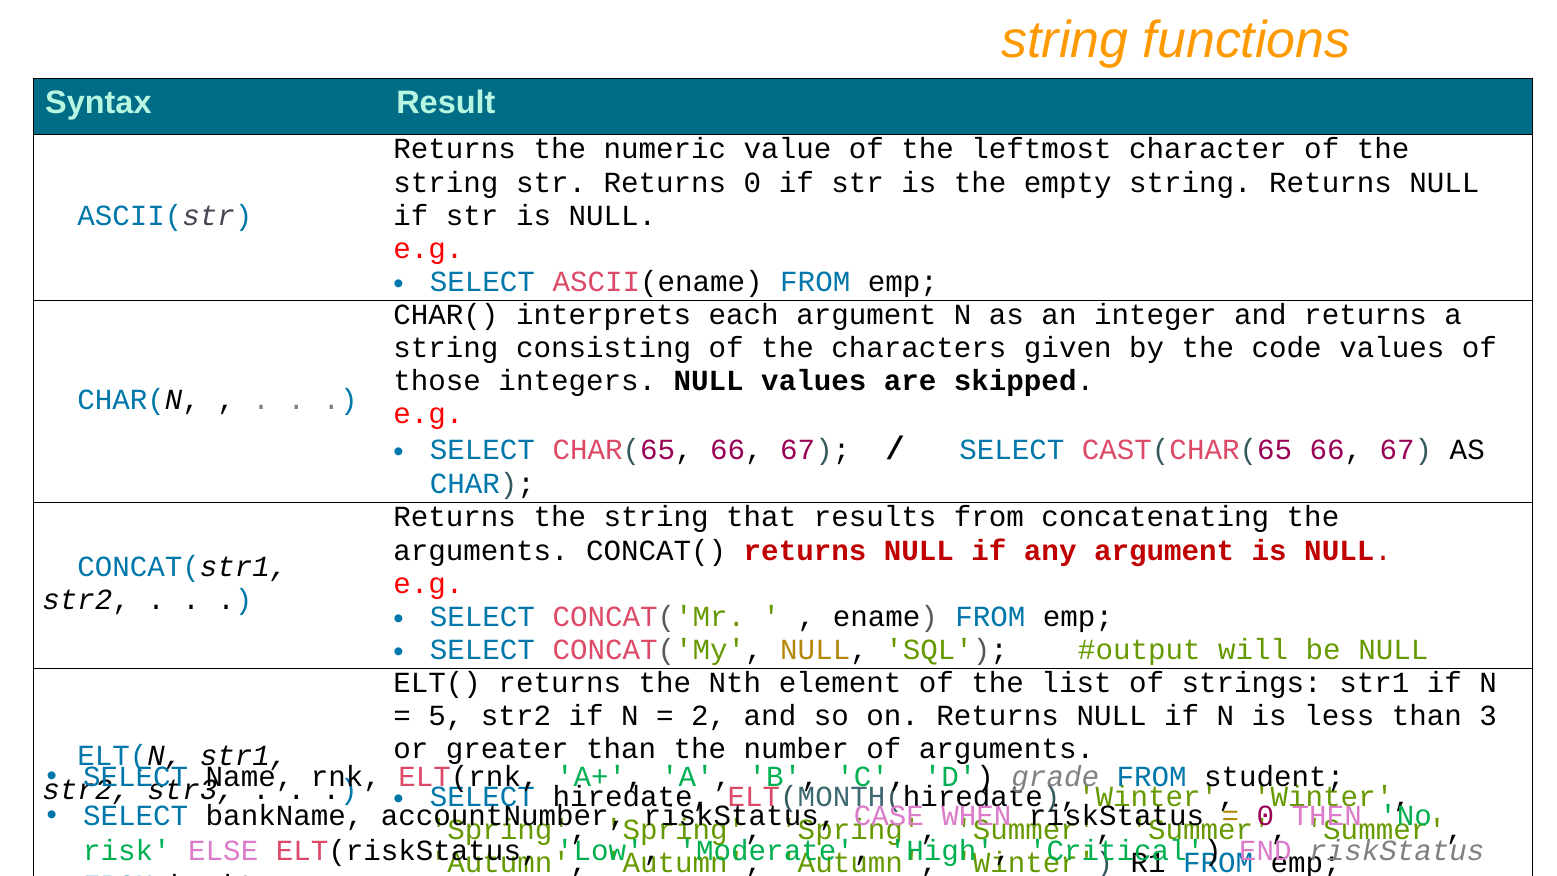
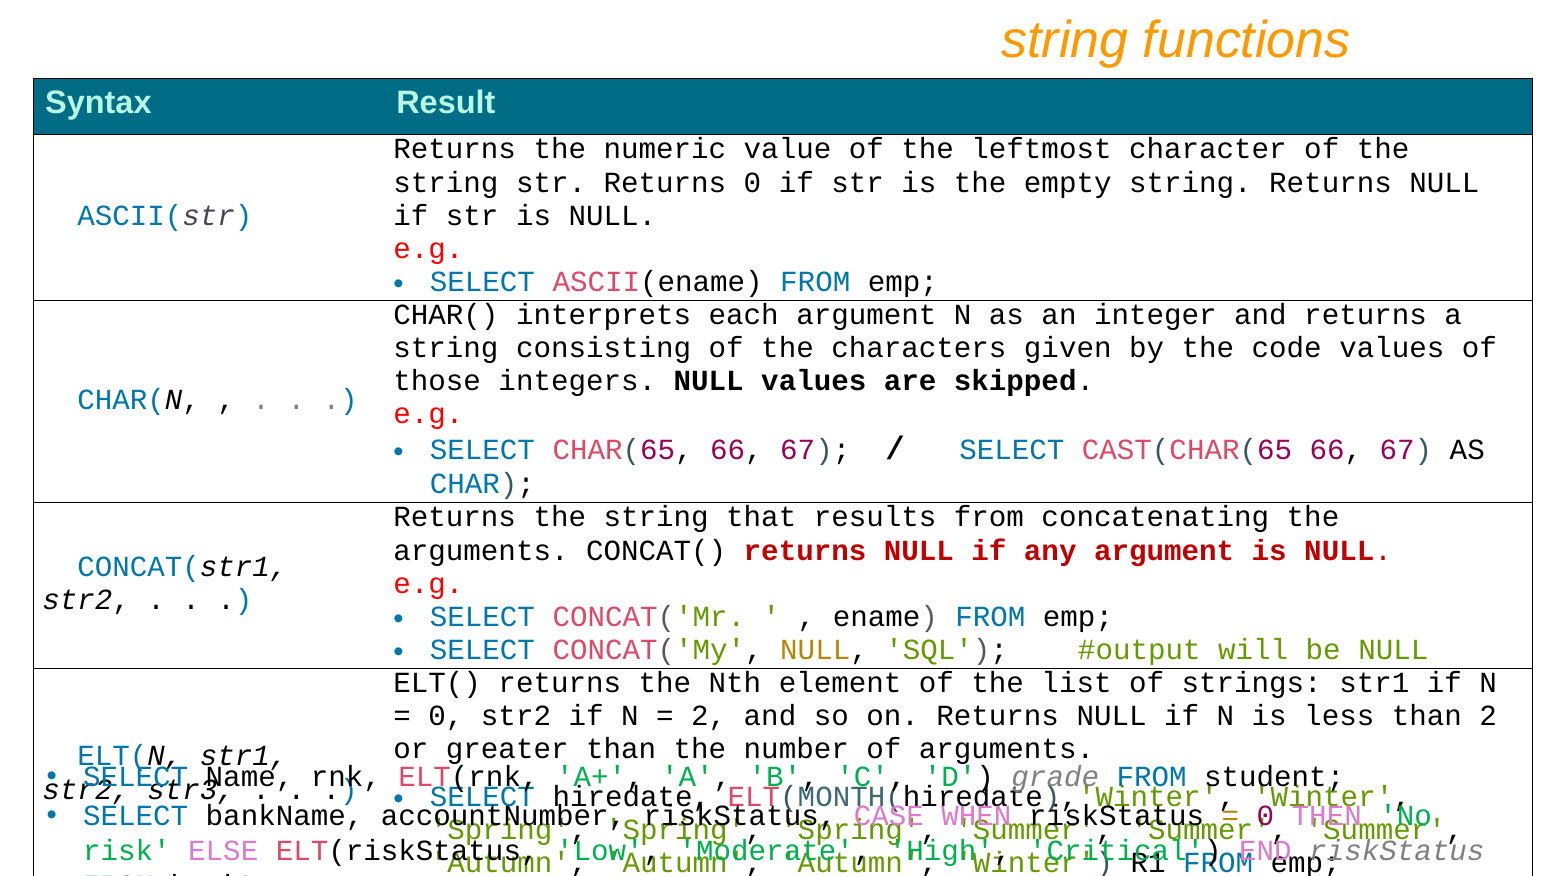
5 at (446, 716): 5 -> 0
than 3: 3 -> 2
